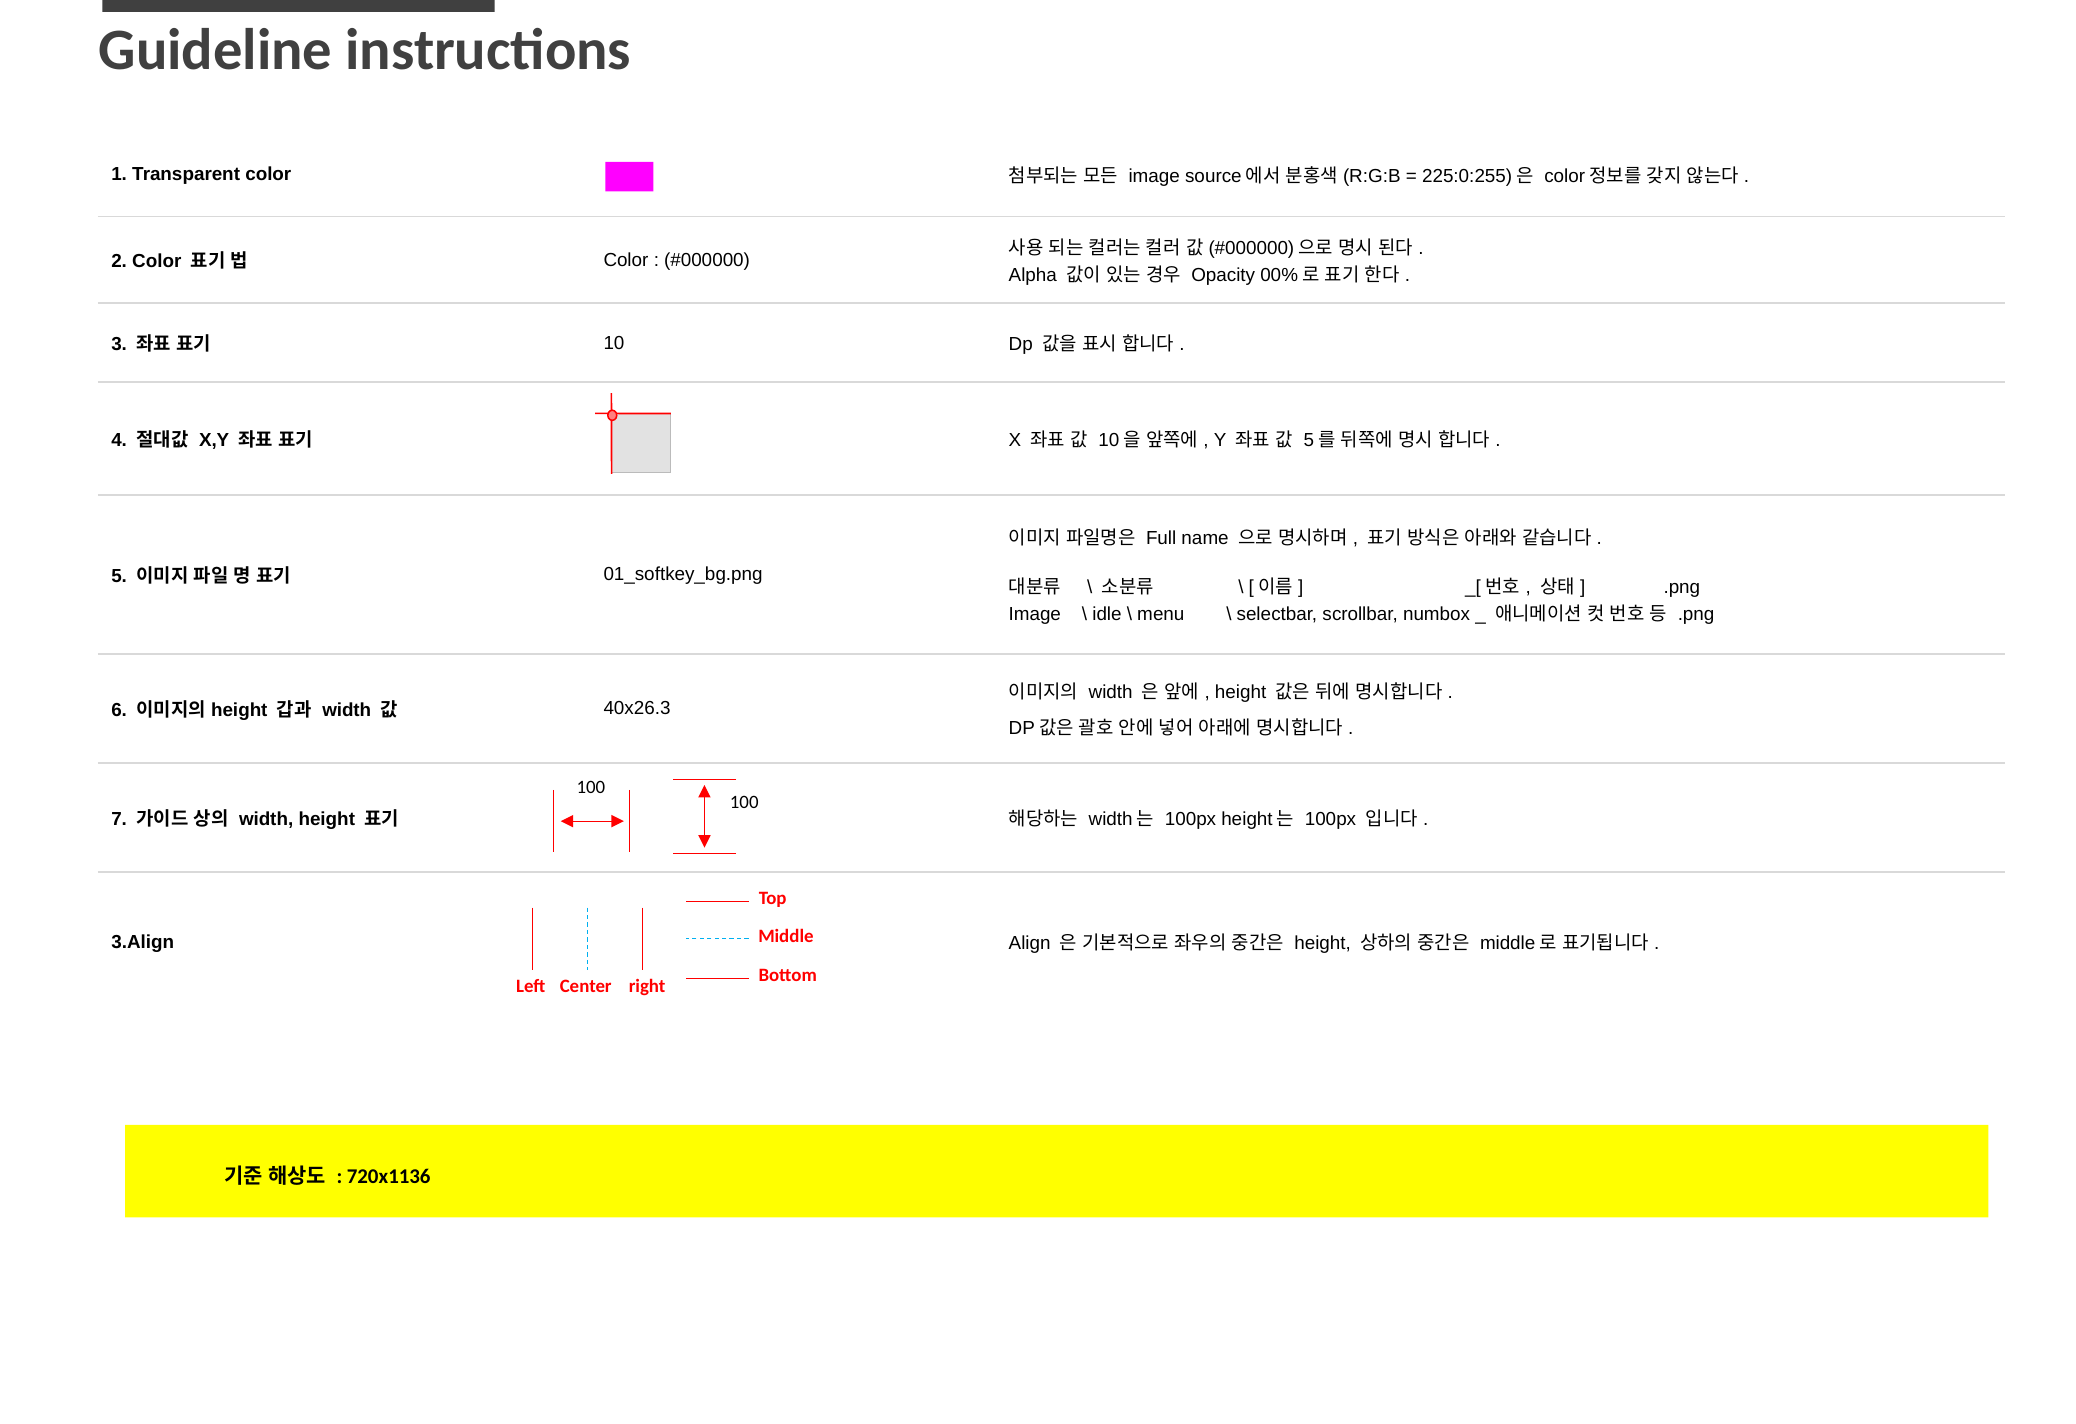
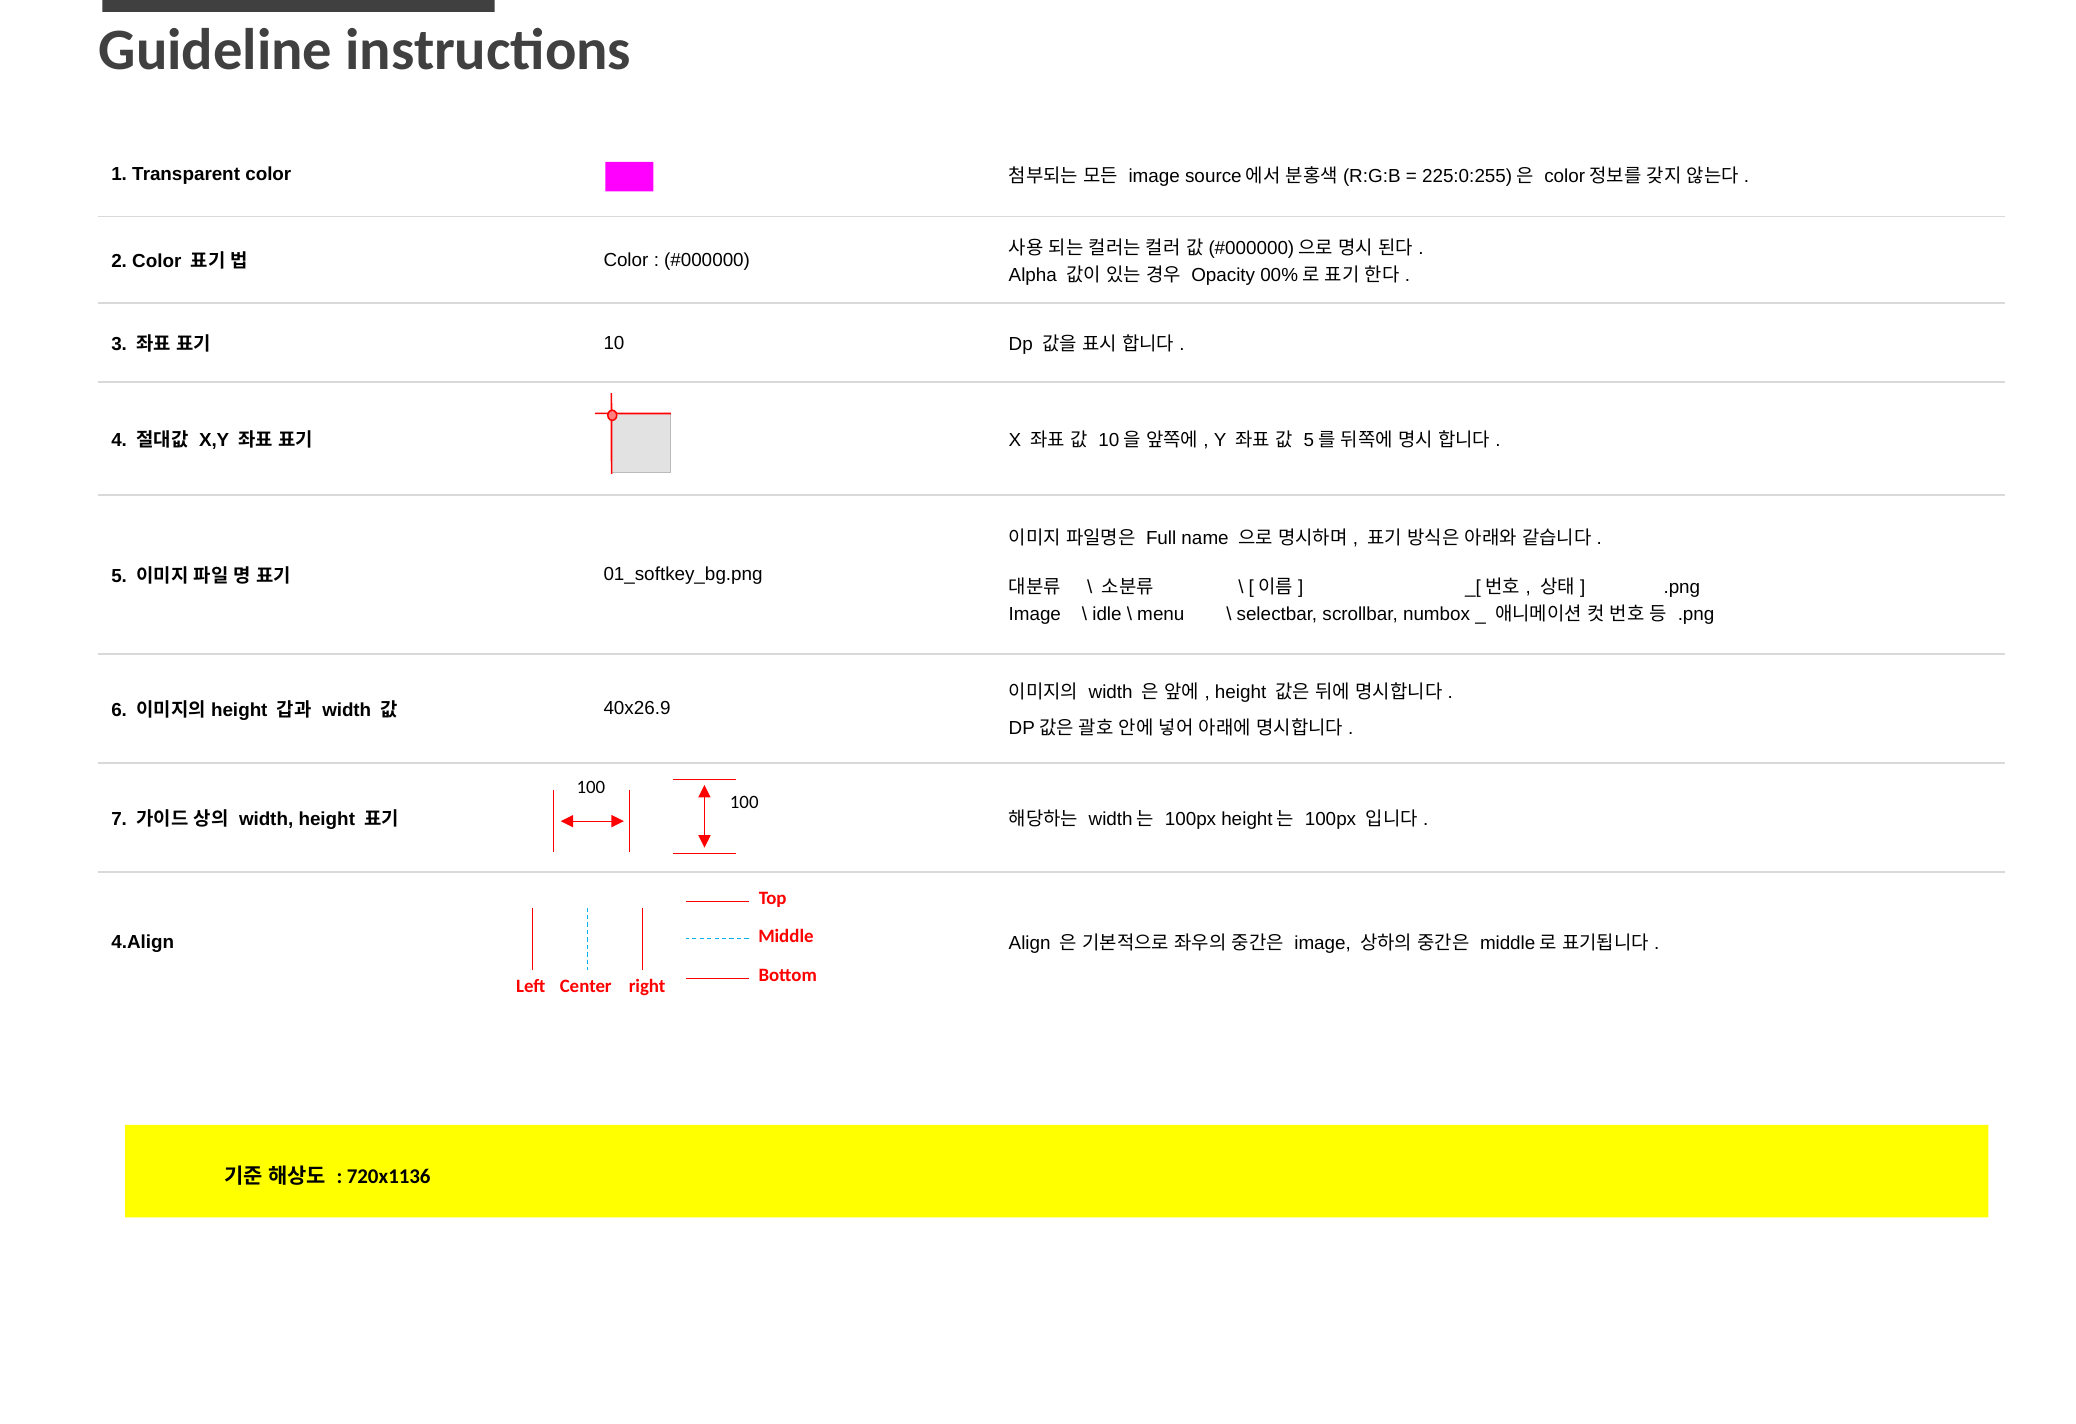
40x26.3: 40x26.3 -> 40x26.9
3.Align: 3.Align -> 4.Align
height at (1323, 943): height -> image
